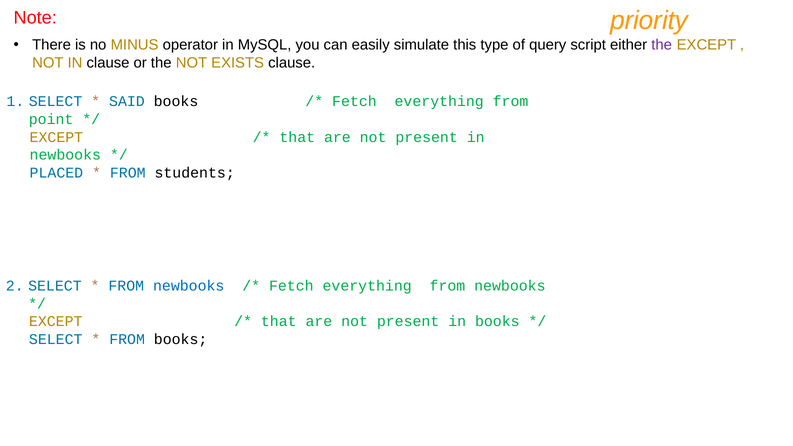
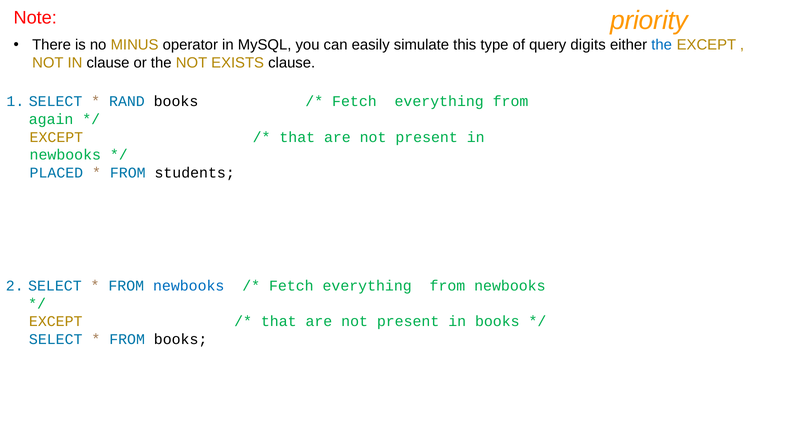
script: script -> digits
the at (662, 45) colour: purple -> blue
SAID: SAID -> RAND
point: point -> again
